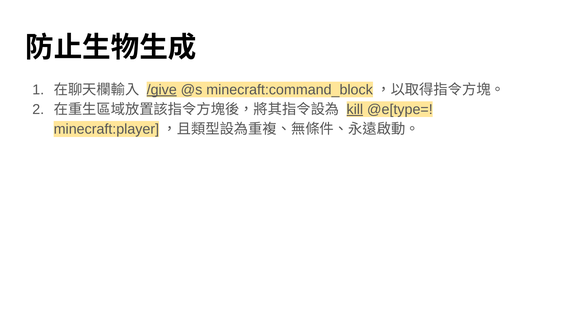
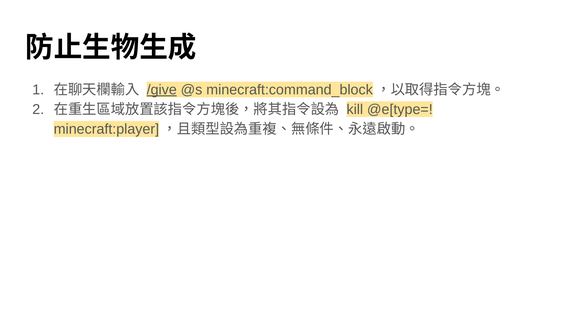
kill underline: present -> none
